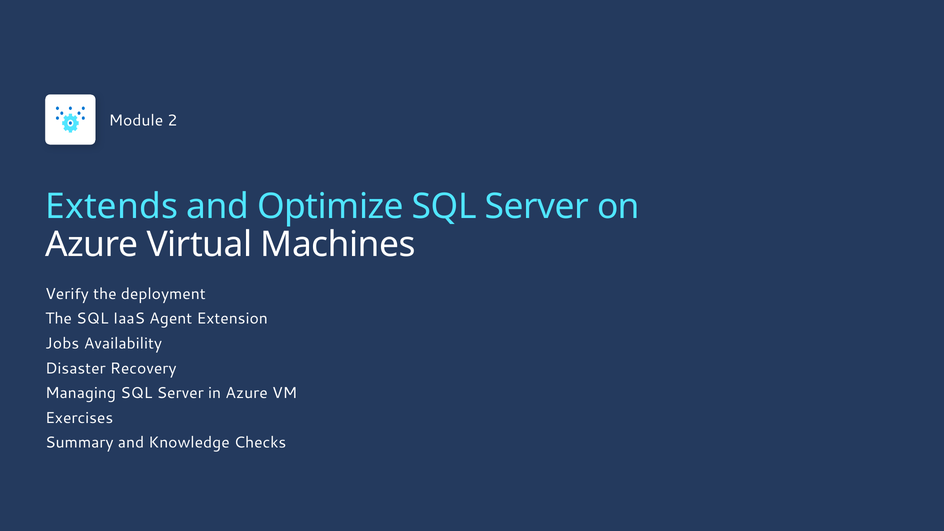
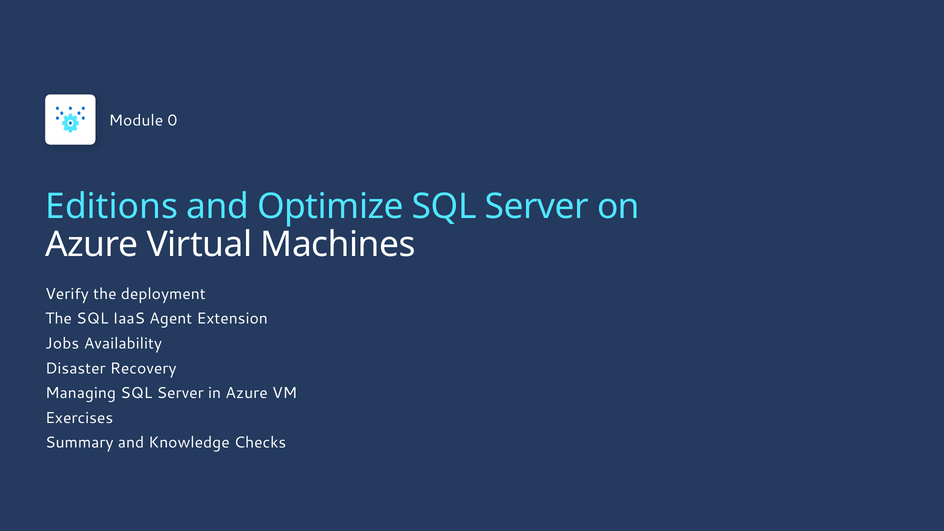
2: 2 -> 0
Extends: Extends -> Editions
